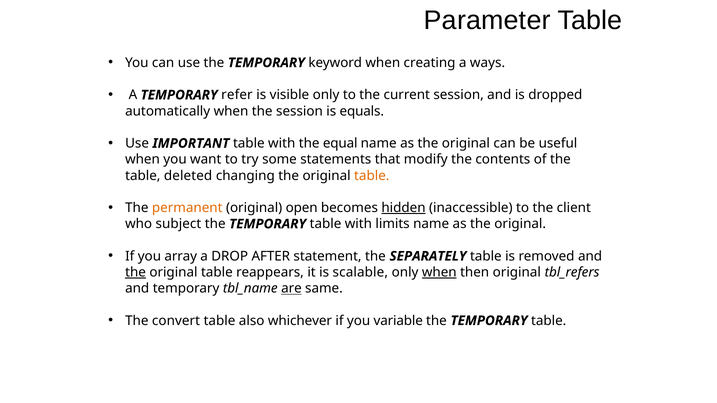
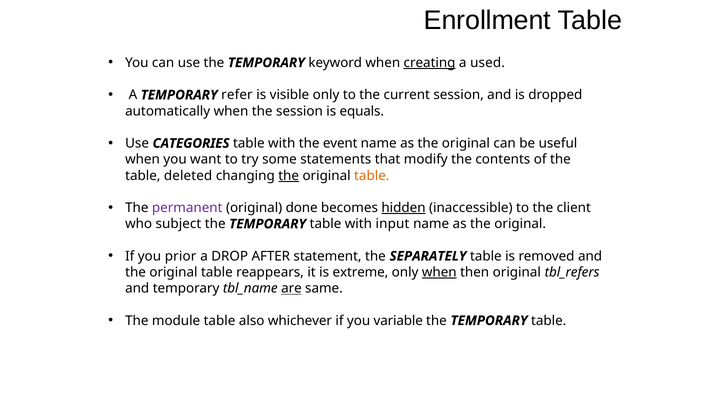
Parameter: Parameter -> Enrollment
creating underline: none -> present
ways: ways -> used
IMPORTANT: IMPORTANT -> CATEGORIES
equal: equal -> event
the at (289, 176) underline: none -> present
permanent colour: orange -> purple
open: open -> done
limits: limits -> input
array: array -> prior
the at (136, 273) underline: present -> none
scalable: scalable -> extreme
convert: convert -> module
